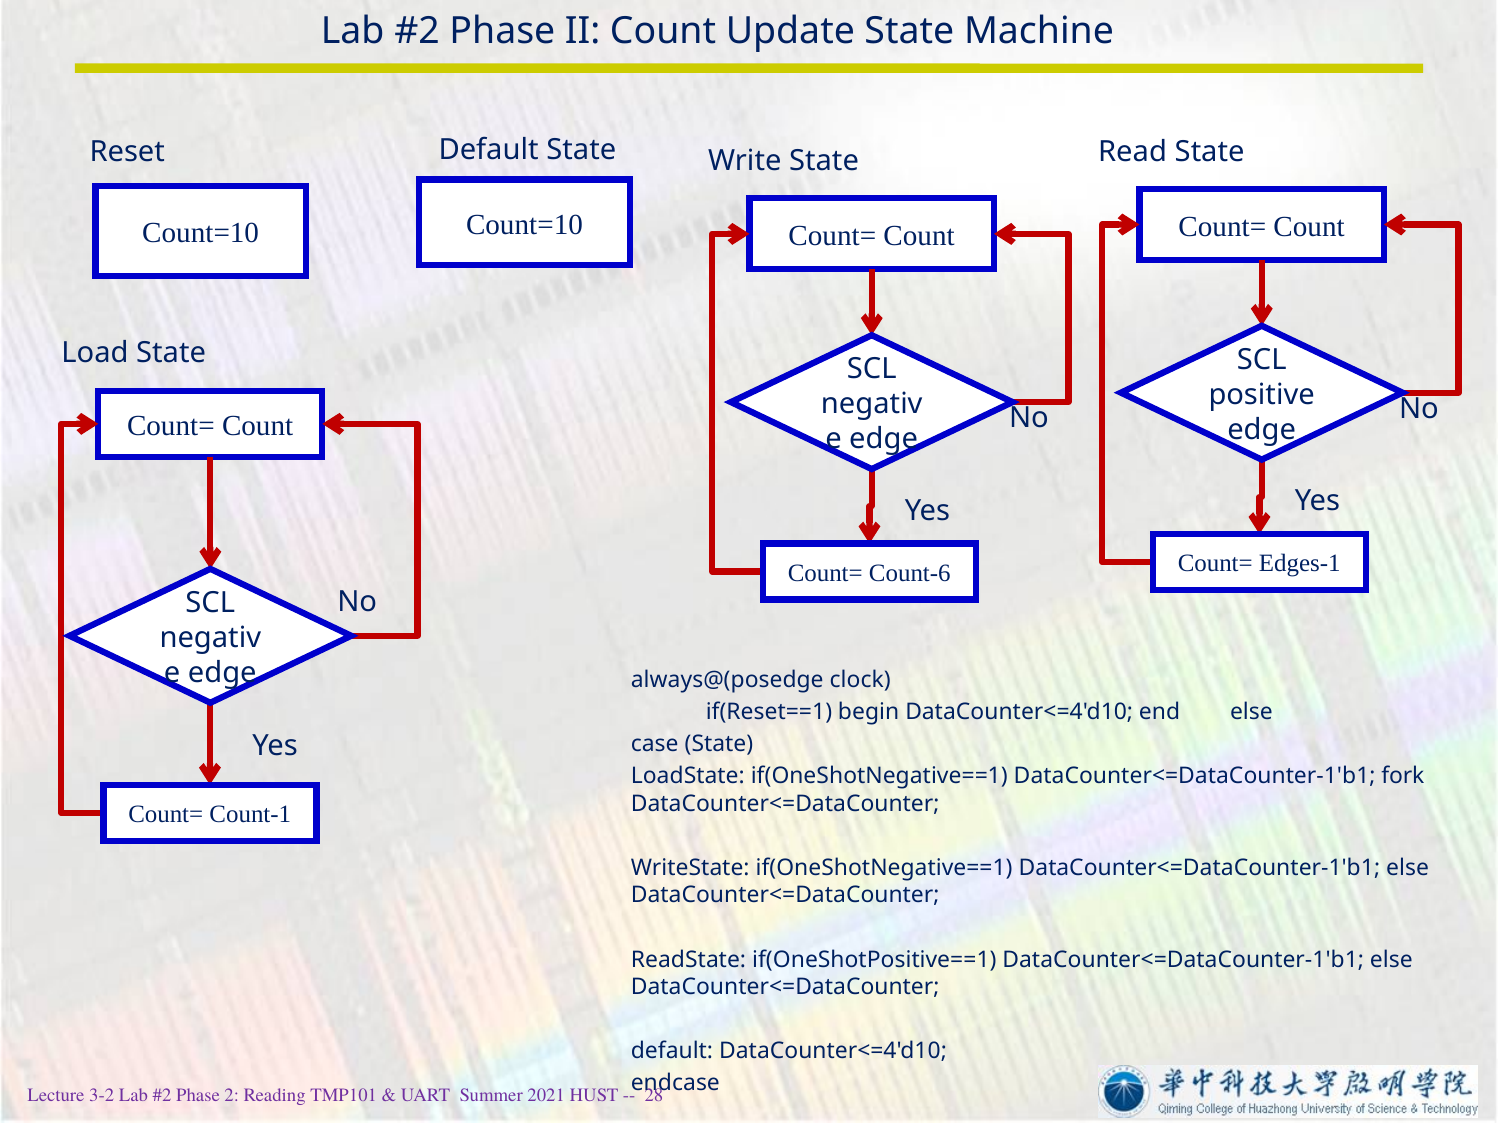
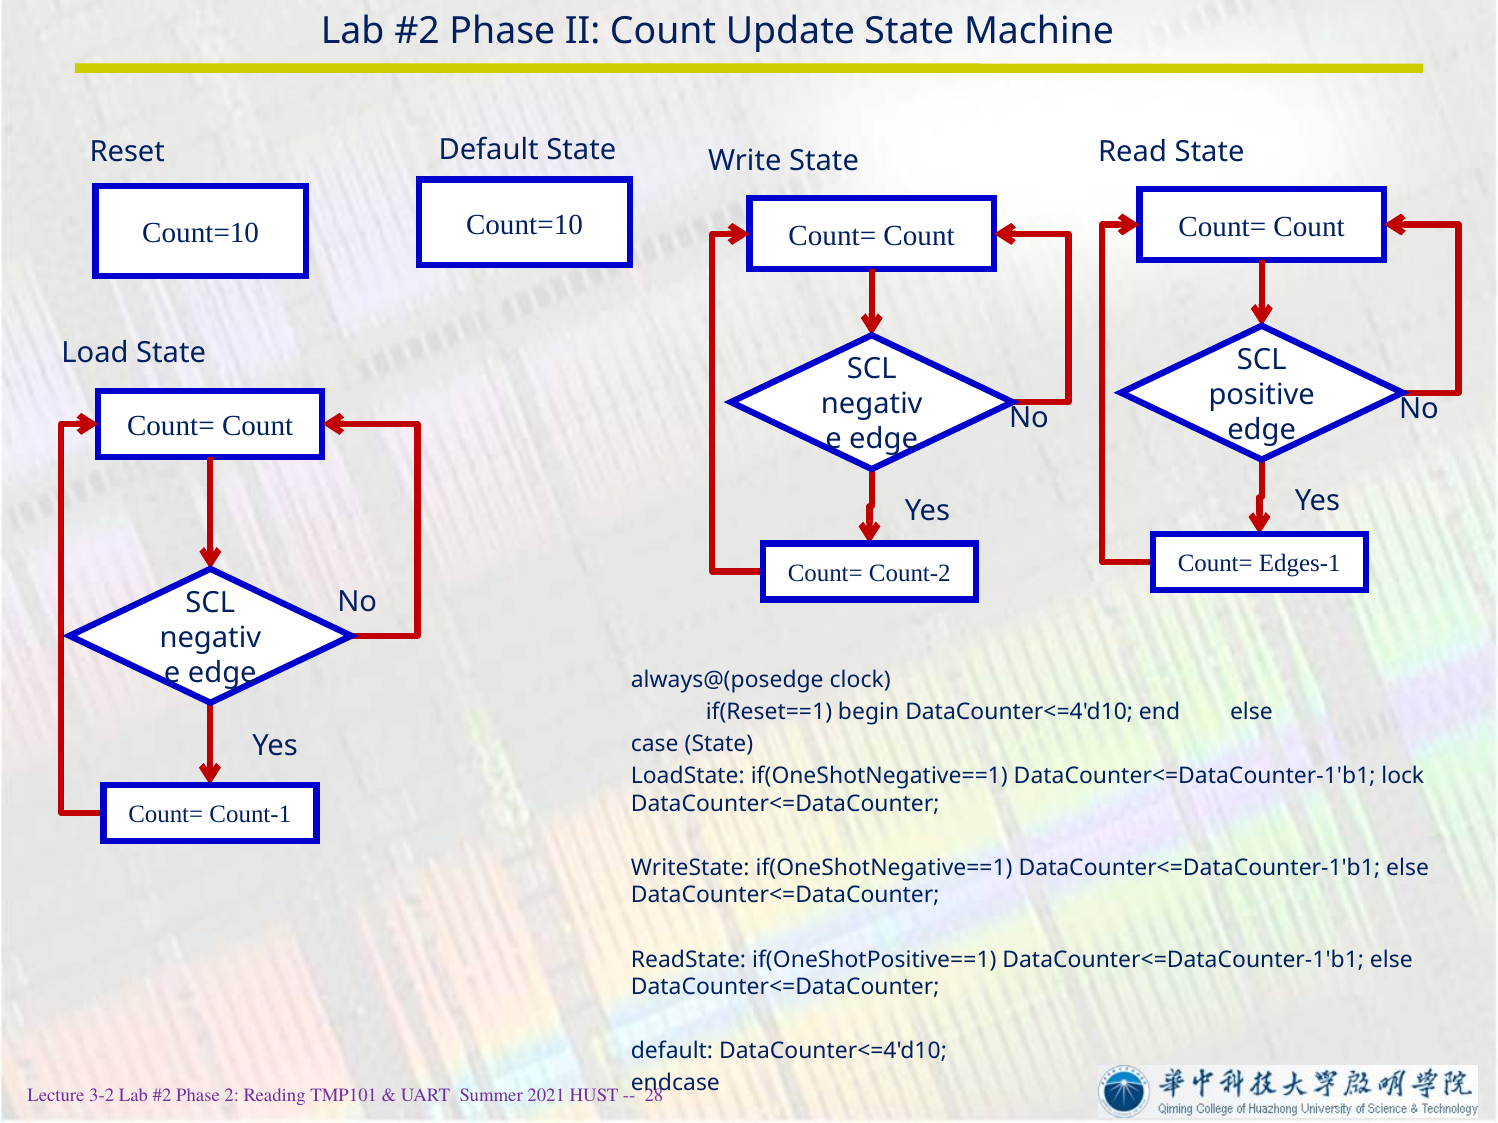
Count-6: Count-6 -> Count-2
fork: fork -> lock
